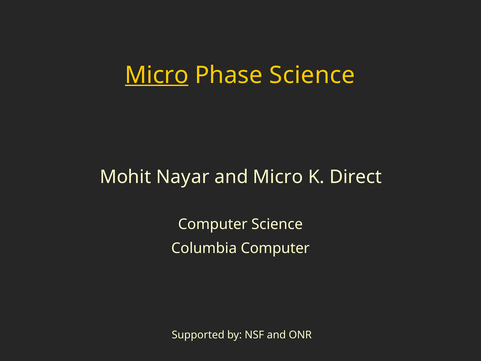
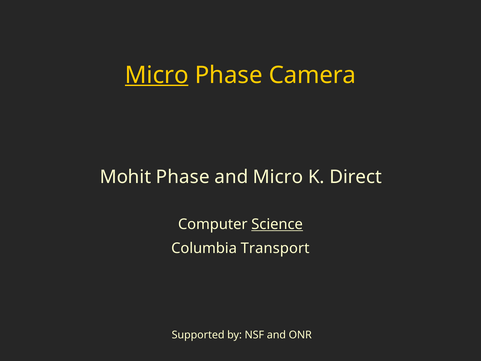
Phase Science: Science -> Camera
Mohit Nayar: Nayar -> Phase
Science at (277, 224) underline: none -> present
Columbia Computer: Computer -> Transport
